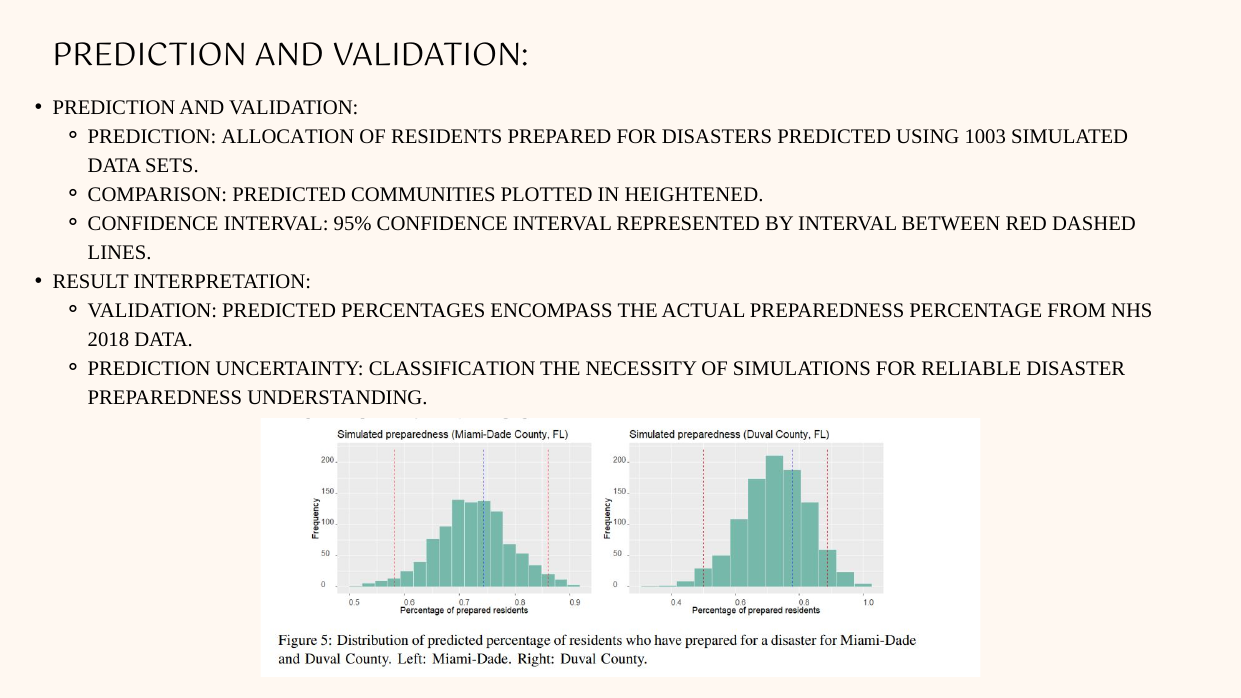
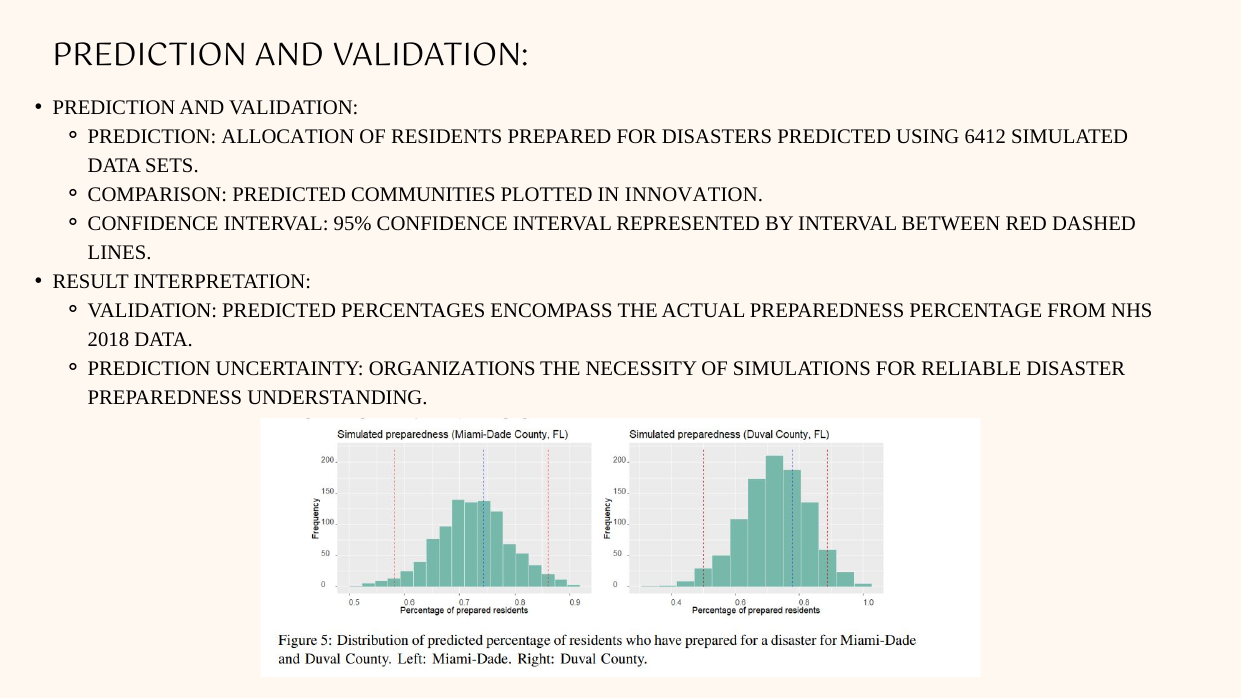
1003: 1003 -> 6412
HEIGHTENED: HEIGHTENED -> INNOVATION
CLASSIFICATION: CLASSIFICATION -> ORGANIZATIONS
